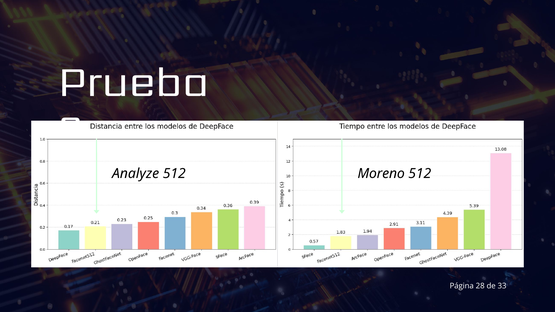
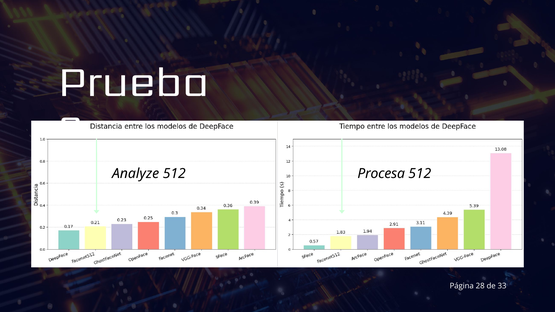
Moreno: Moreno -> Procesa
